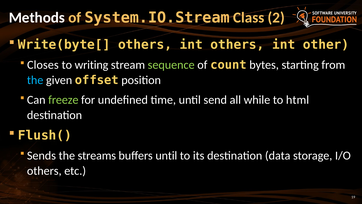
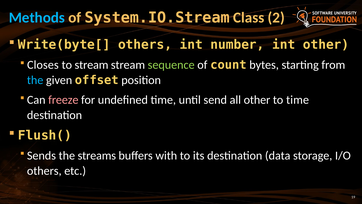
Methods colour: white -> light blue
int others: others -> number
to writing: writing -> stream
freeze colour: light green -> pink
all while: while -> other
to html: html -> time
buffers until: until -> with
